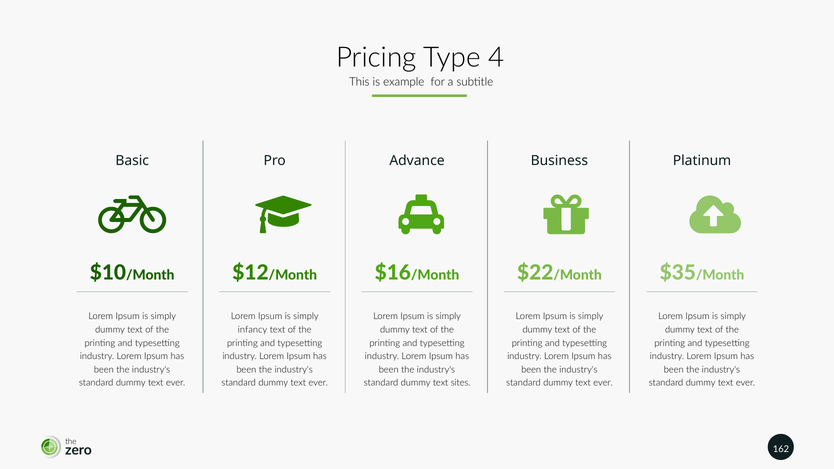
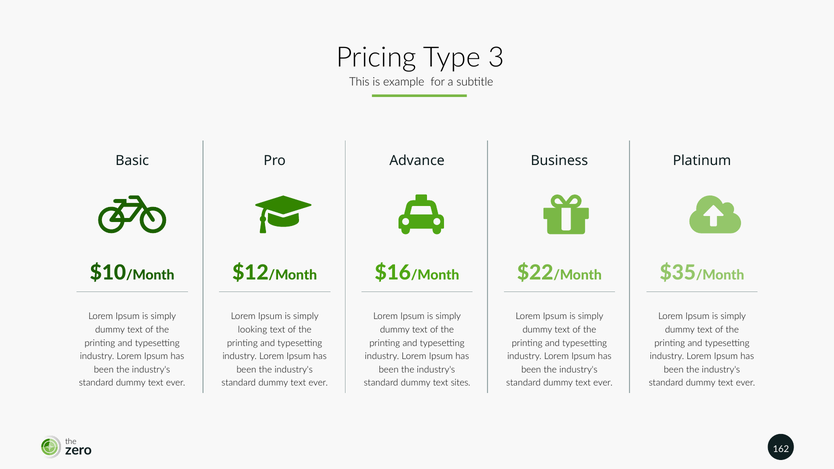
4: 4 -> 3
infancy: infancy -> looking
